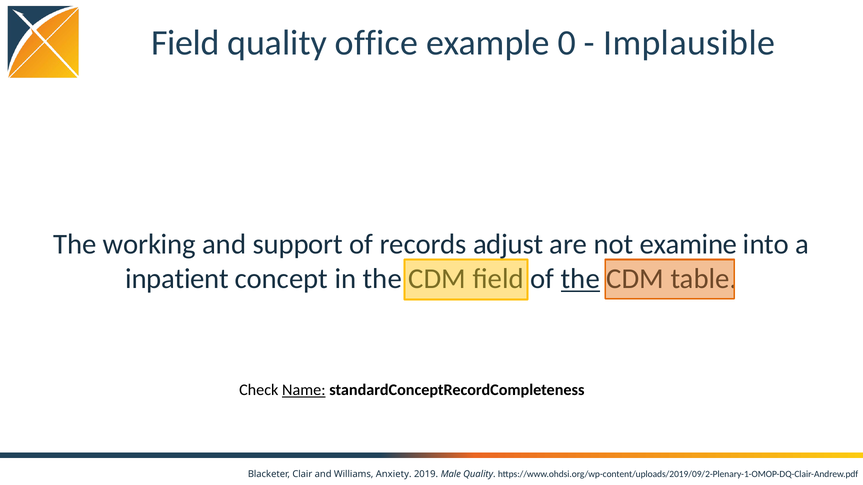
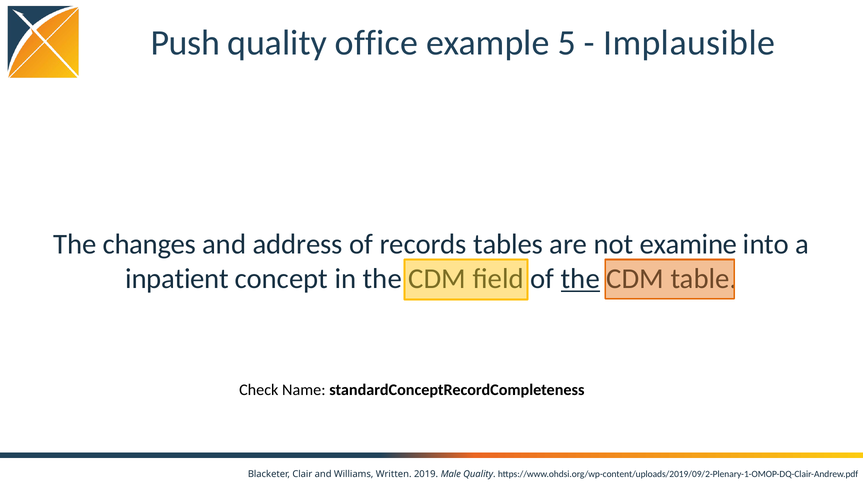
Field at (185, 43): Field -> Push
0: 0 -> 5
working: working -> changes
support: support -> address
adjust: adjust -> tables
Name underline: present -> none
Anxiety: Anxiety -> Written
